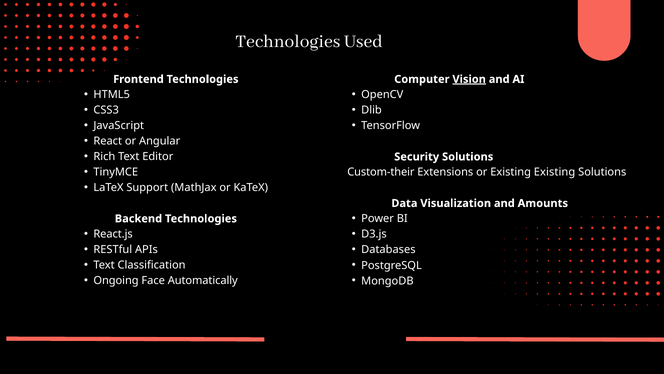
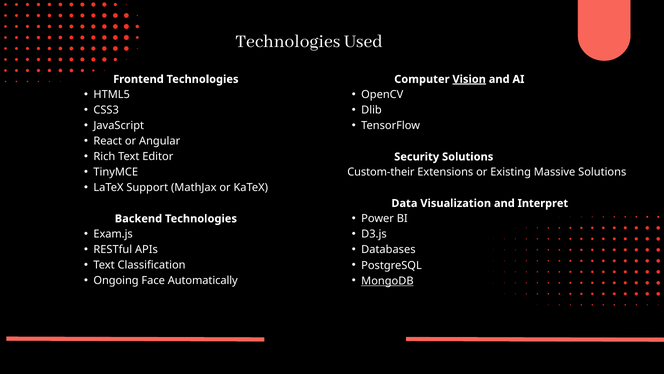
Existing Existing: Existing -> Massive
Amounts: Amounts -> Interpret
React.js: React.js -> Exam.js
MongoDB underline: none -> present
